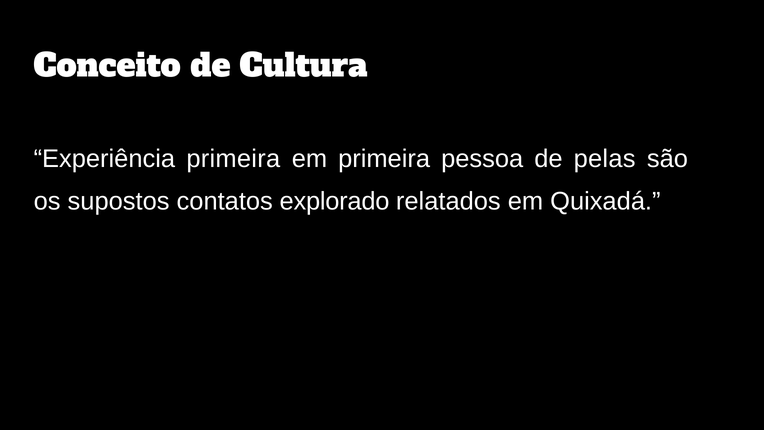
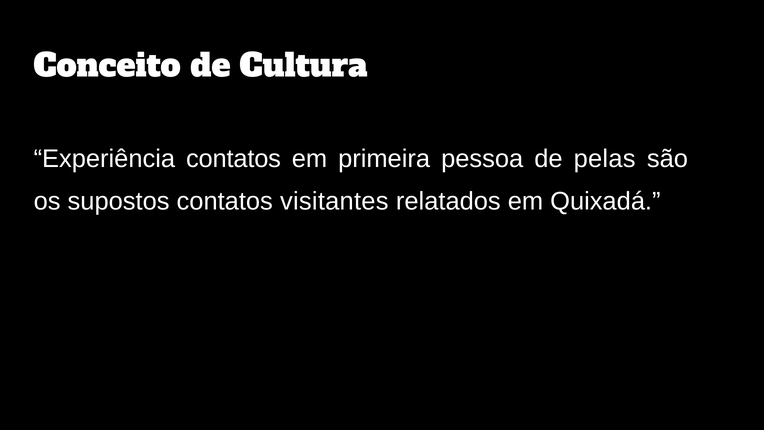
Experiência primeira: primeira -> contatos
explorado: explorado -> visitantes
